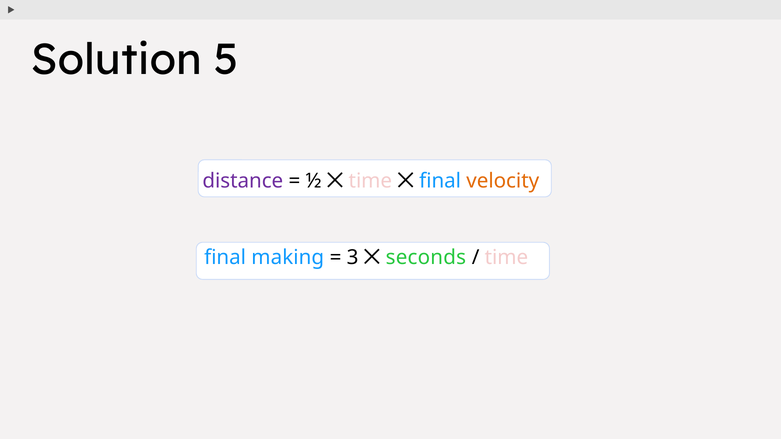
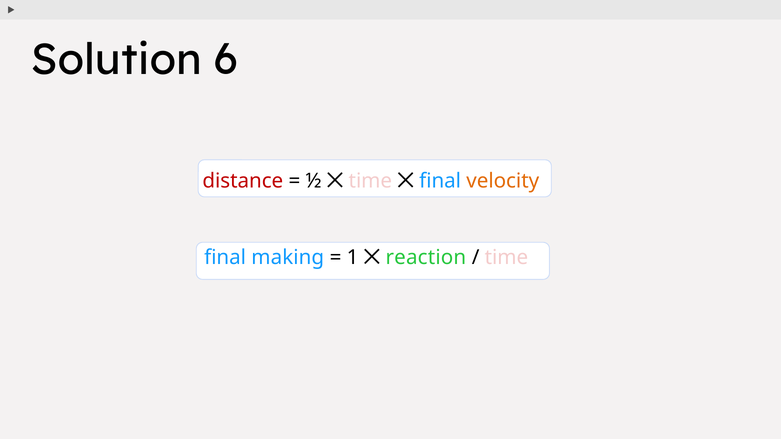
5: 5 -> 6
distance colour: purple -> red
3: 3 -> 1
seconds: seconds -> reaction
